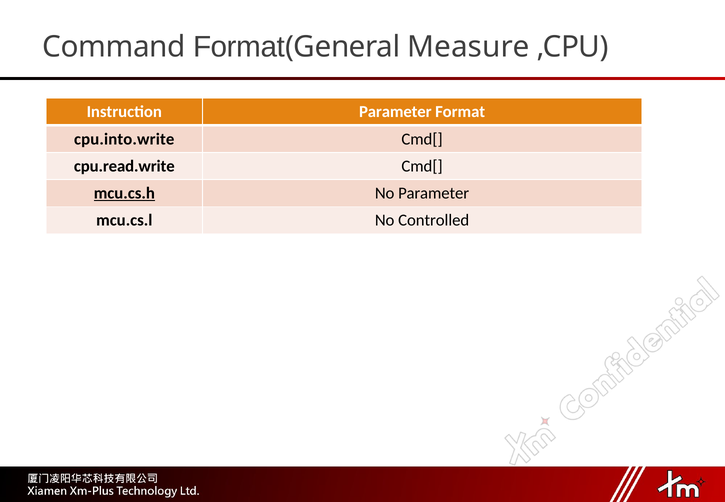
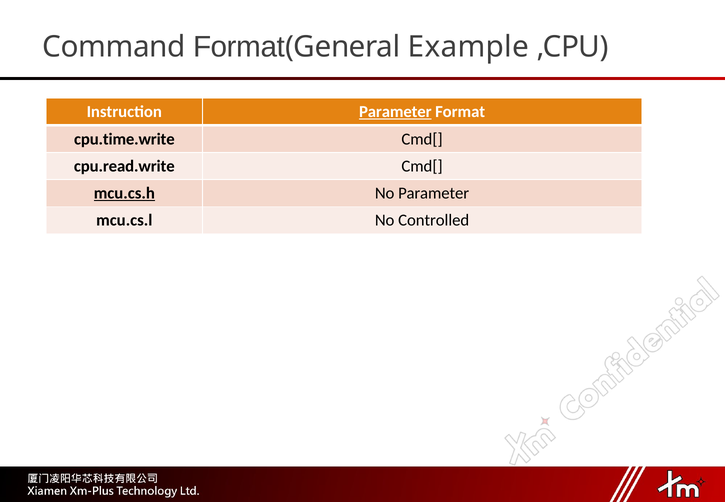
Measure: Measure -> Example
Parameter at (395, 112) underline: none -> present
cpu.into.write: cpu.into.write -> cpu.time.write
